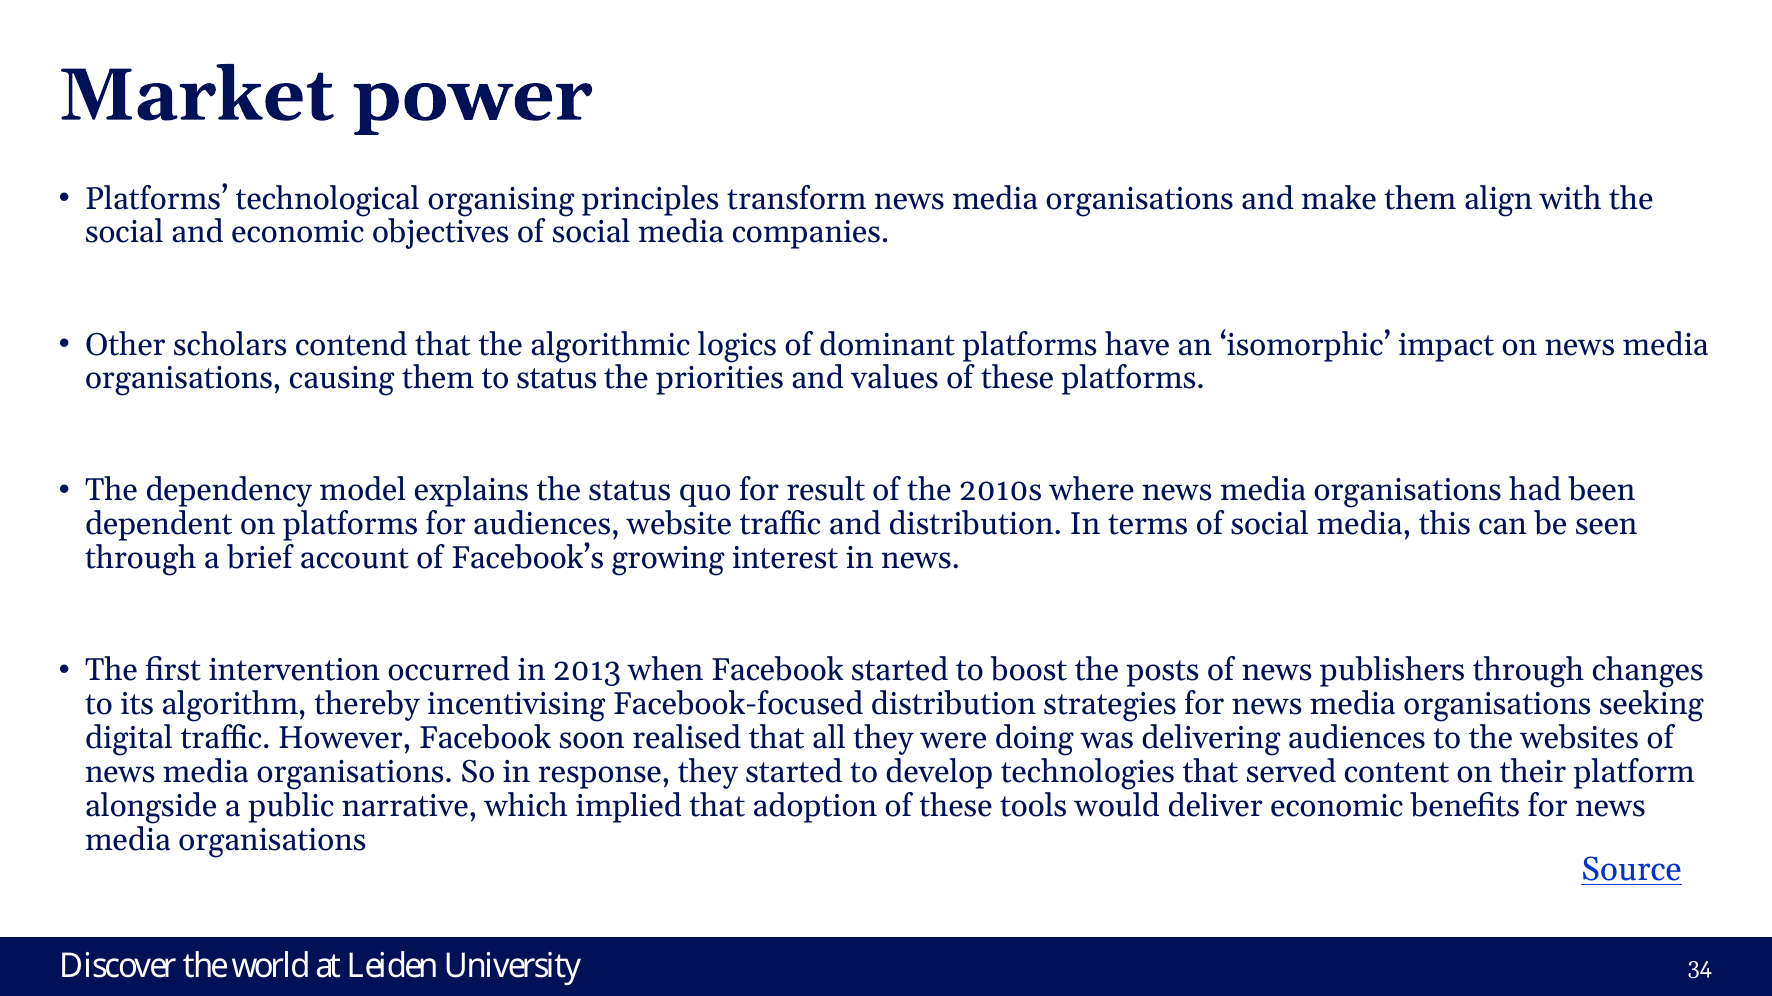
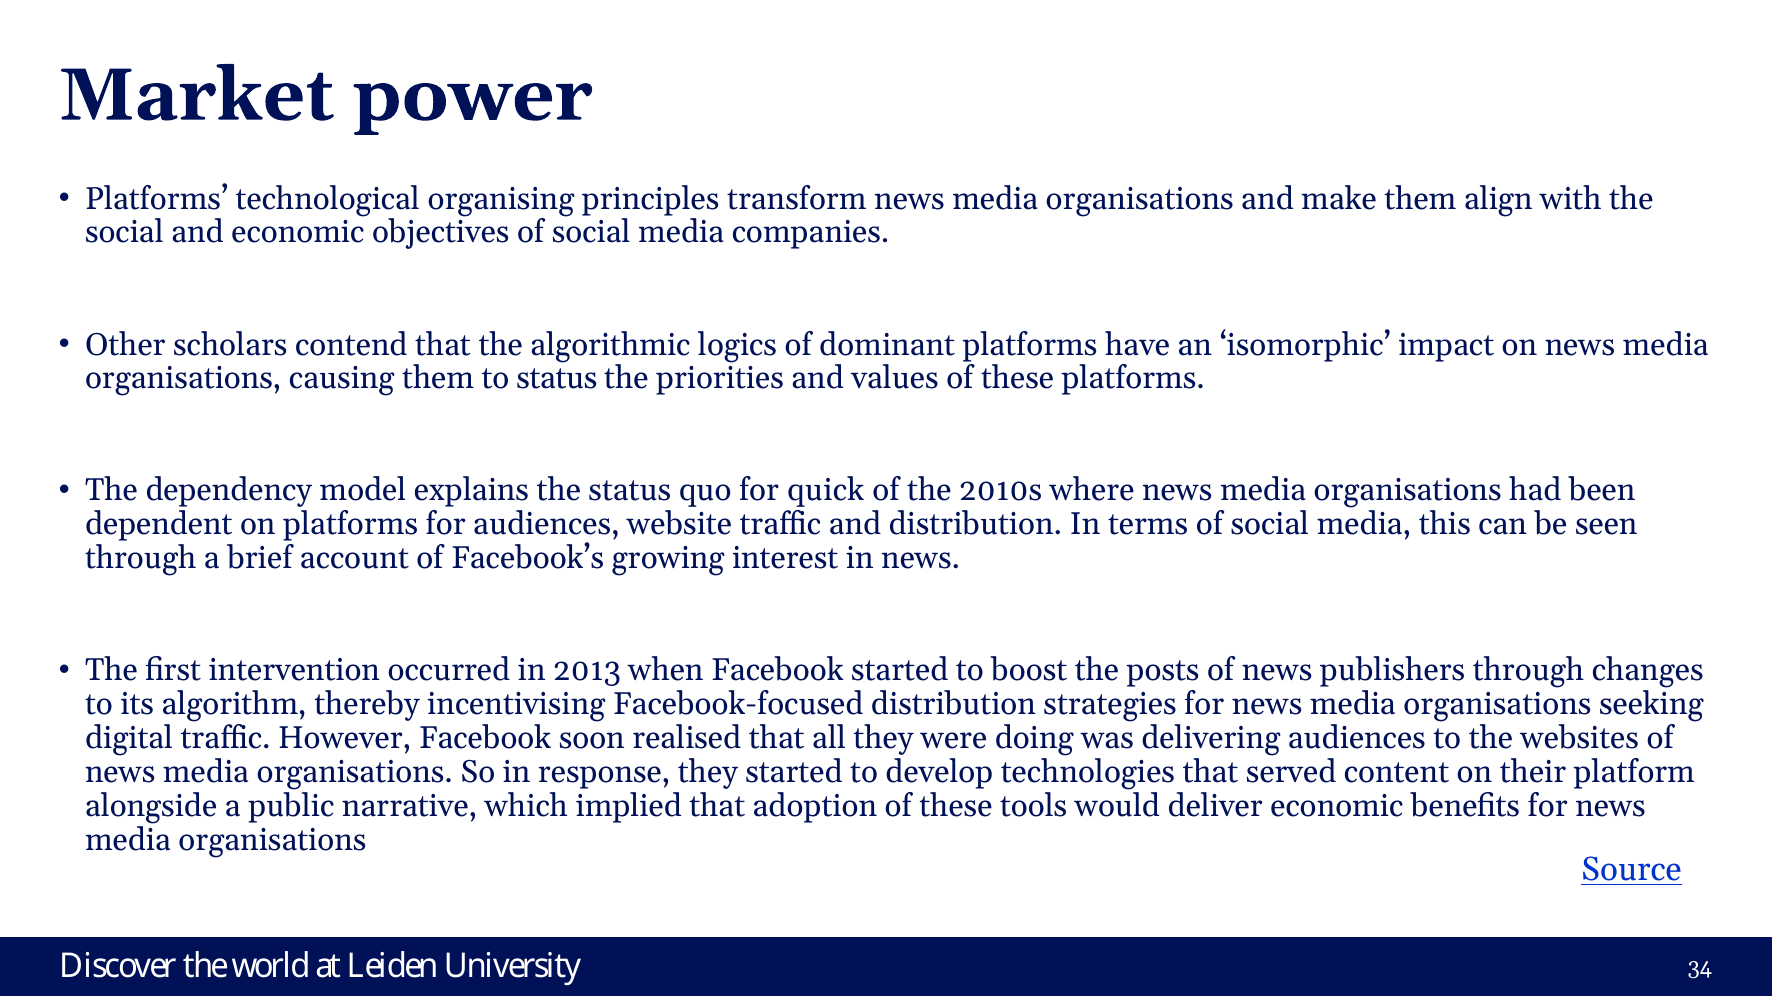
result: result -> quick
